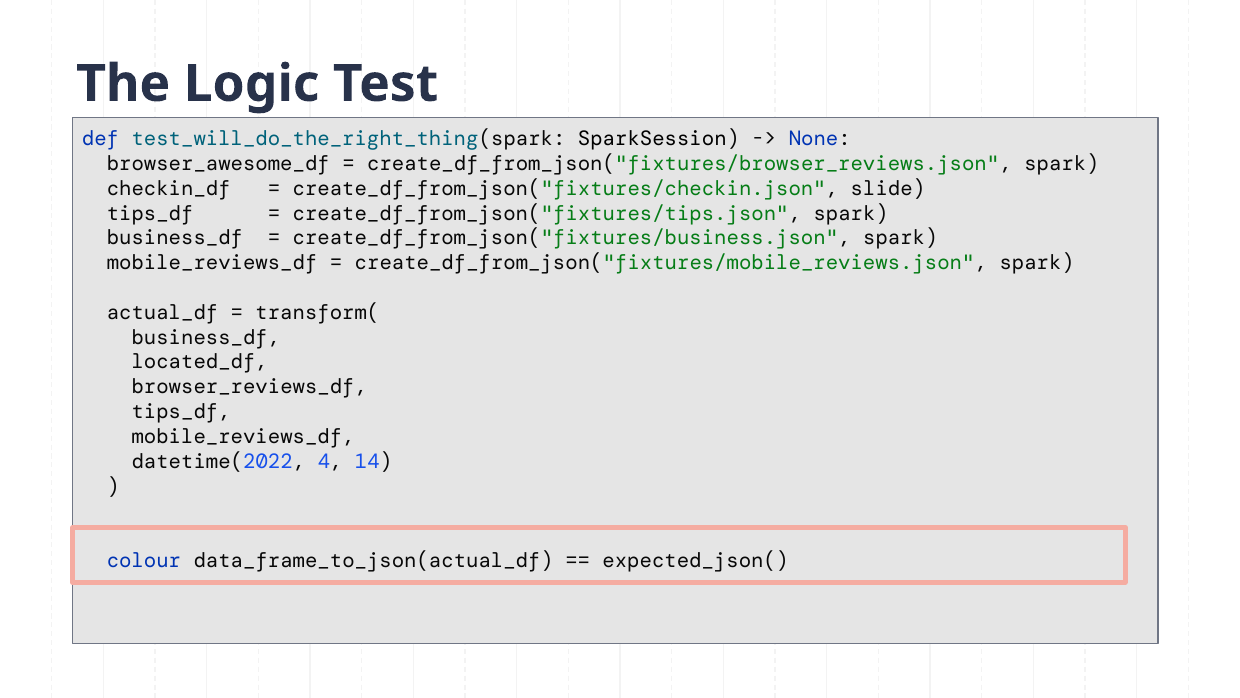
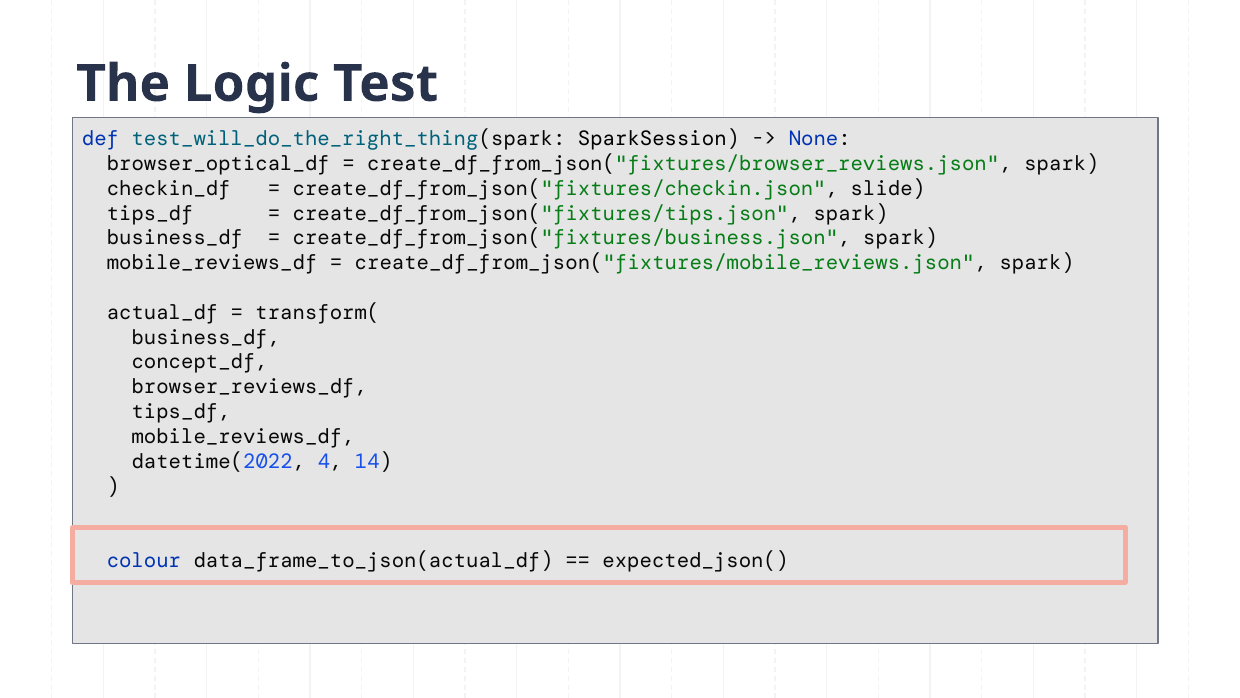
browser_awesome_df: browser_awesome_df -> browser_optical_df
located_df: located_df -> concept_df
